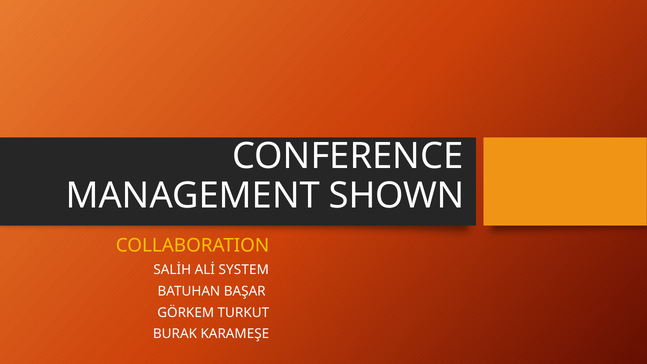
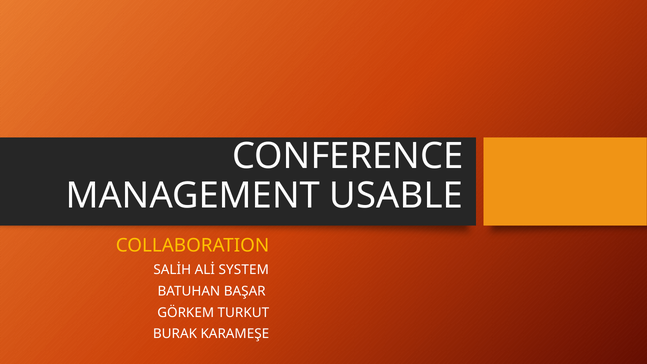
SHOWN: SHOWN -> USABLE
